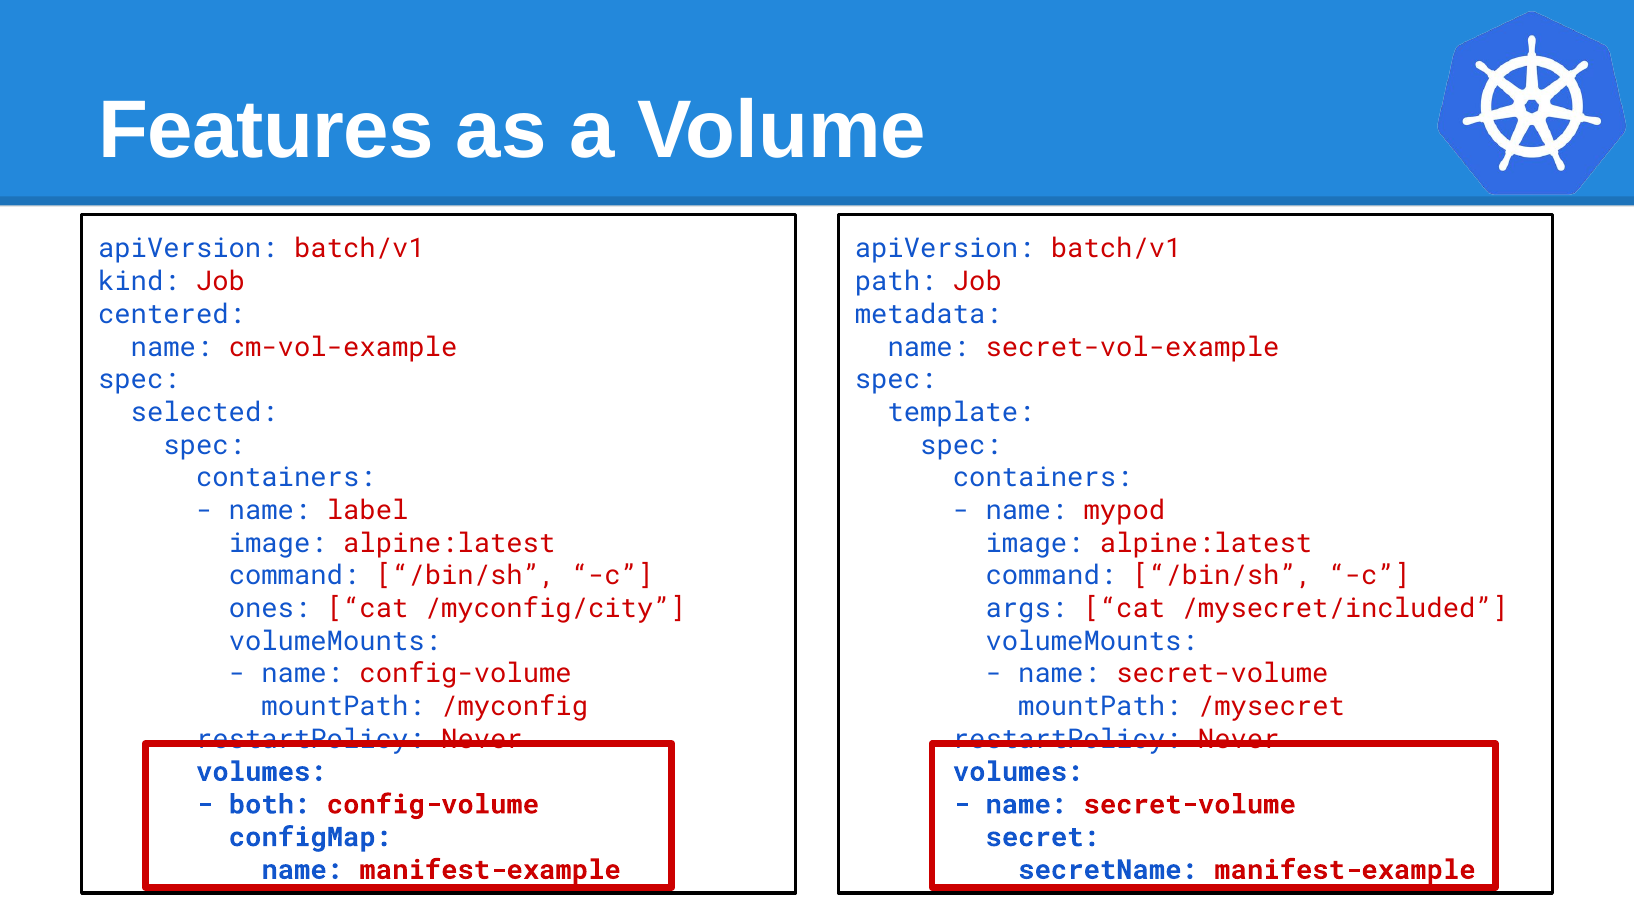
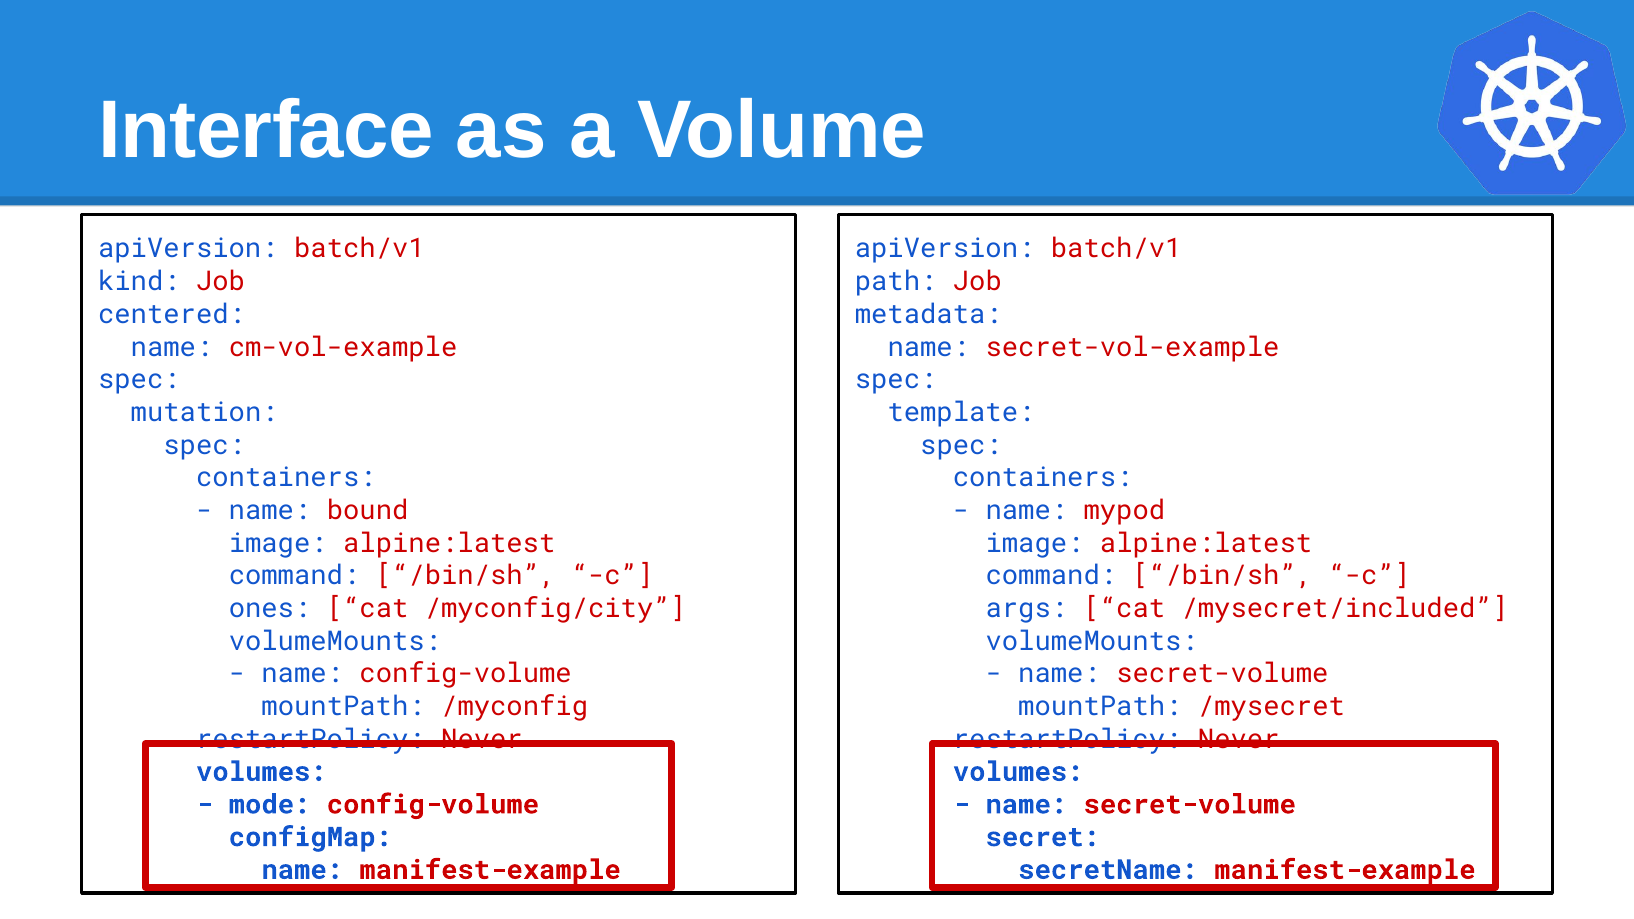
Features: Features -> Interface
selected: selected -> mutation
label: label -> bound
both: both -> mode
